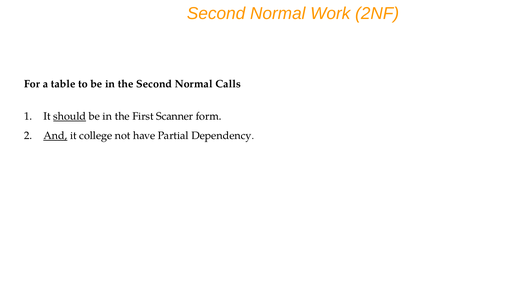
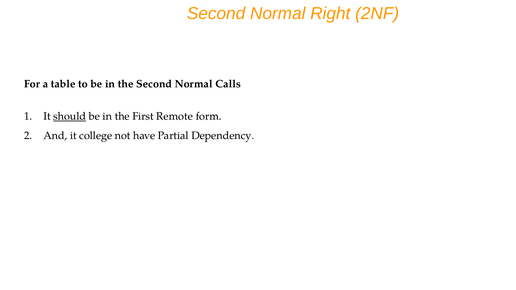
Work: Work -> Right
Scanner: Scanner -> Remote
And underline: present -> none
